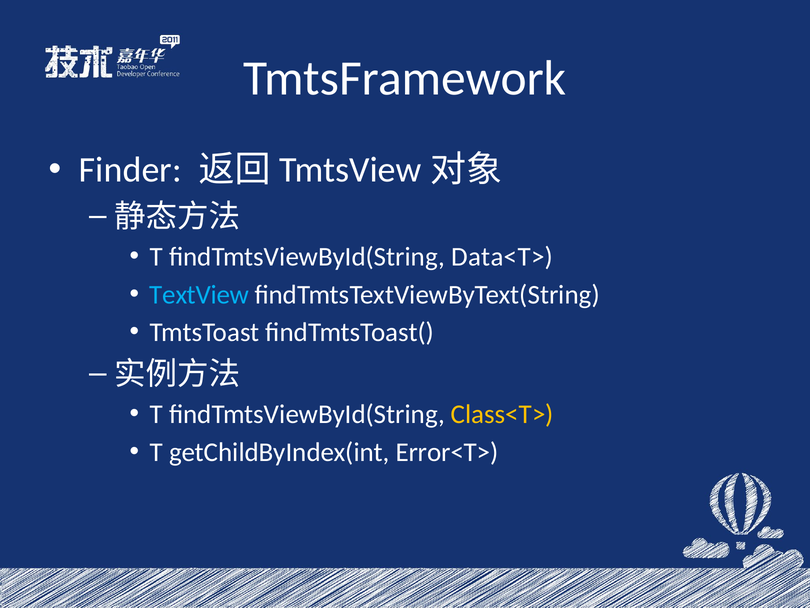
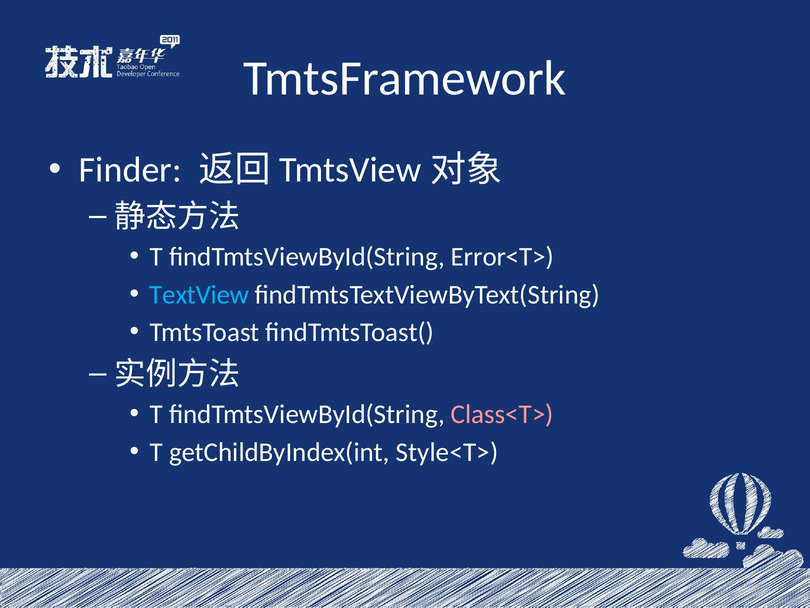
Data<T>: Data<T> -> Error<T>
Class<T> colour: yellow -> pink
Error<T>: Error<T> -> Style<T>
